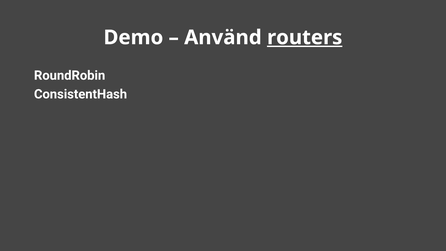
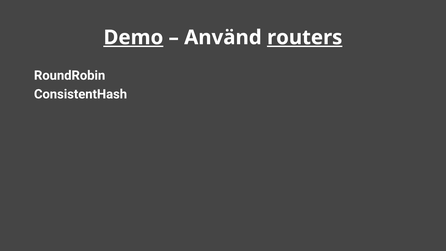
Demo underline: none -> present
